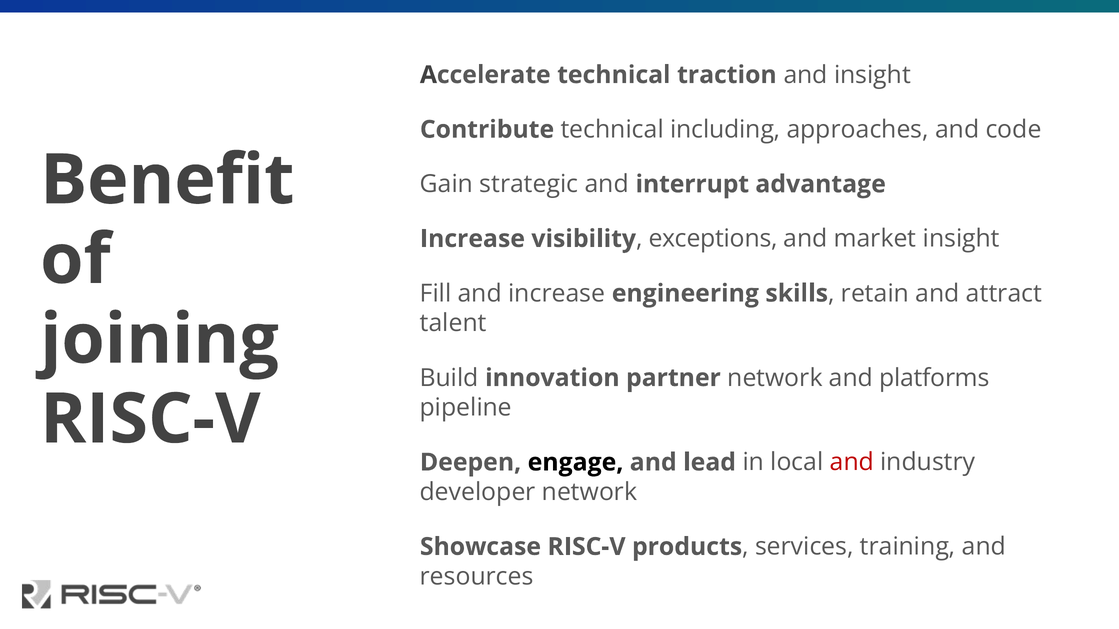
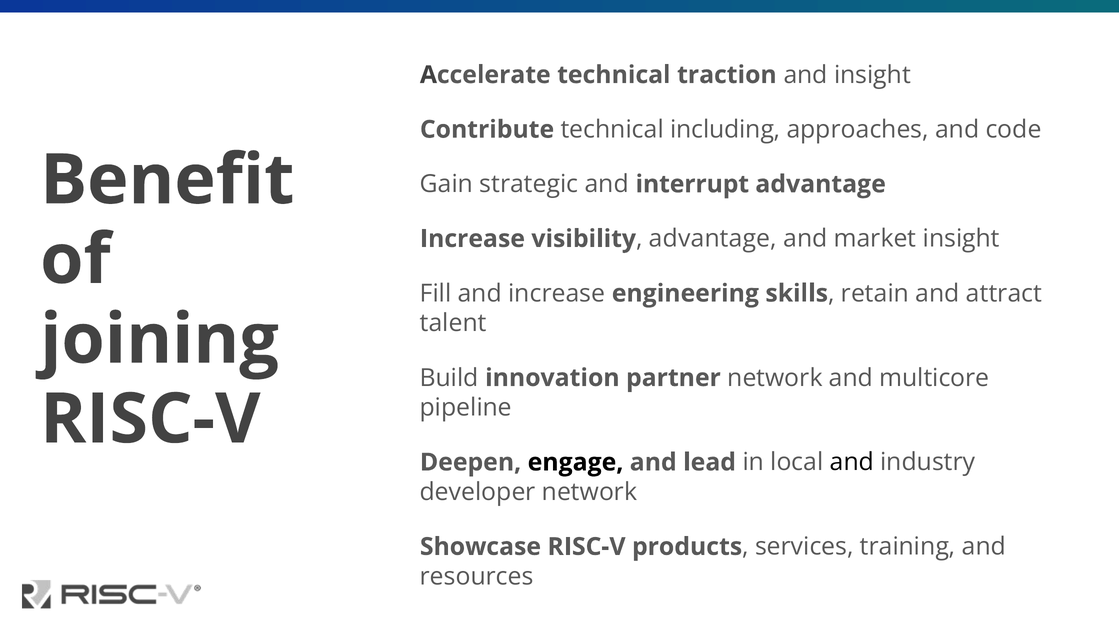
visibility exceptions: exceptions -> advantage
platforms: platforms -> multicore
and at (852, 463) colour: red -> black
